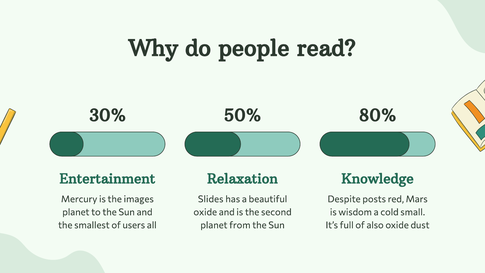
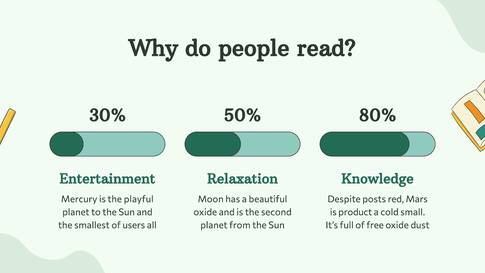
images: images -> playful
Slides: Slides -> Moon
wisdom: wisdom -> product
also: also -> free
